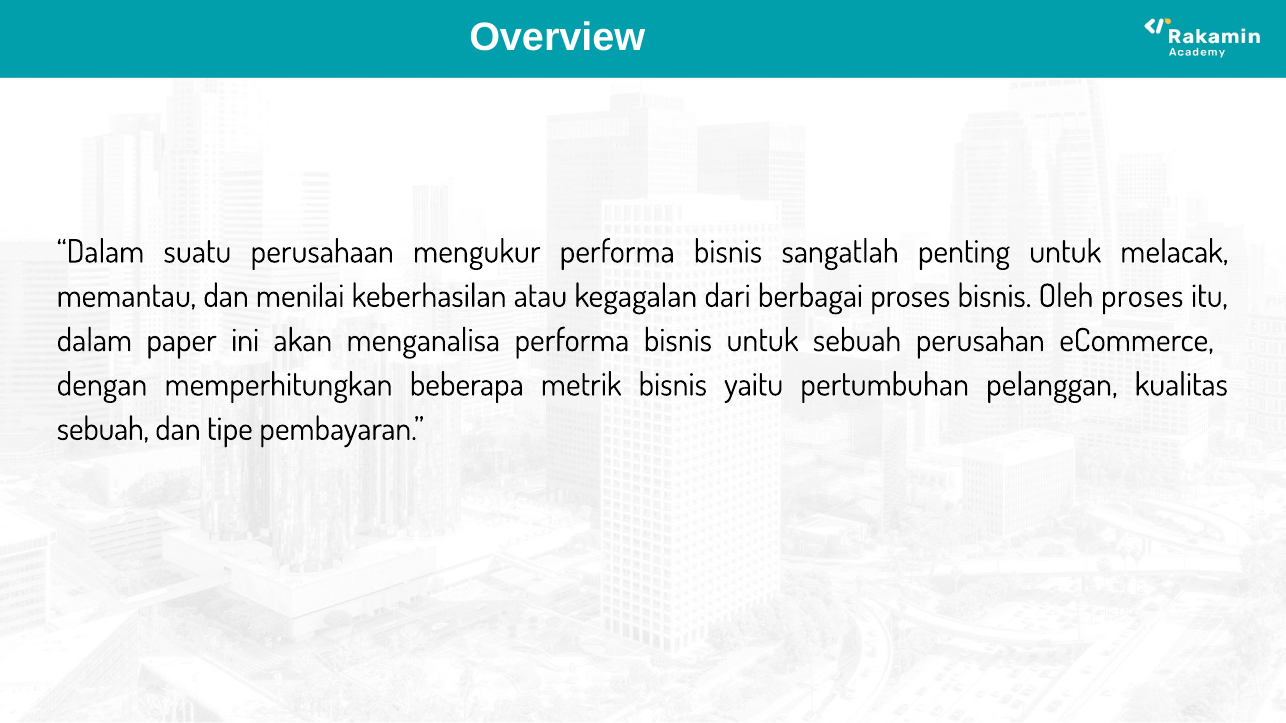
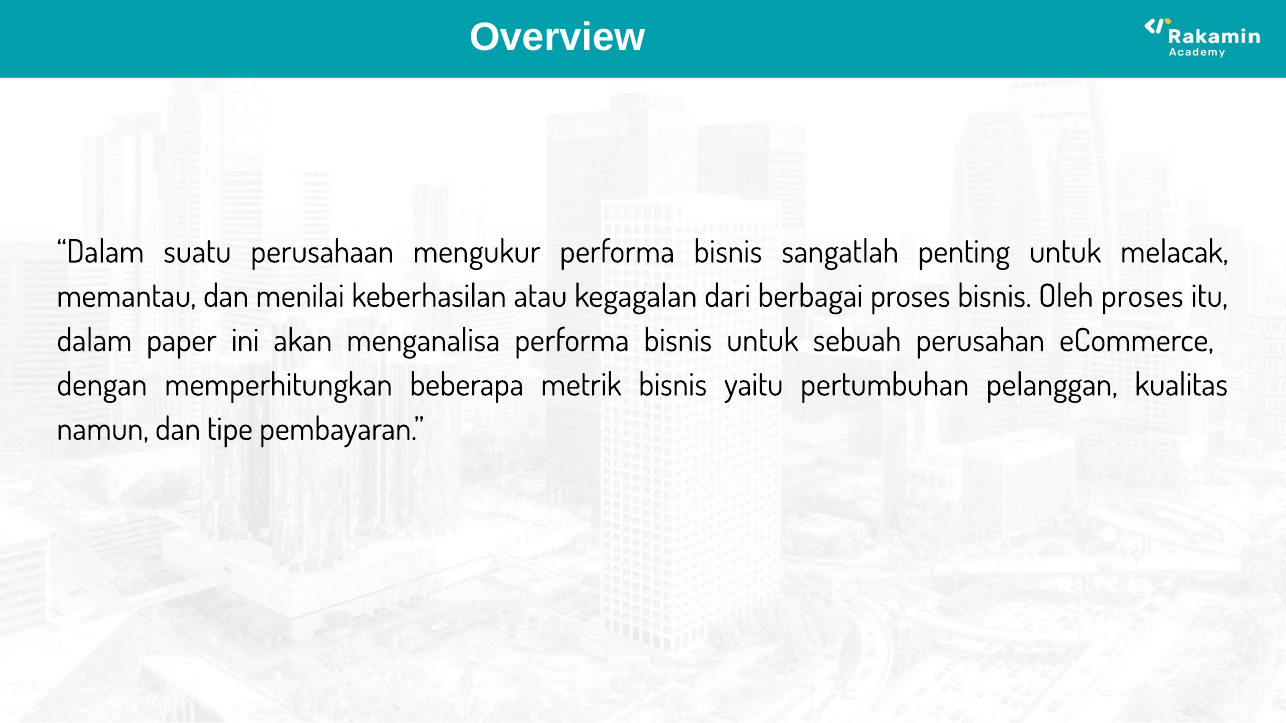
sebuah at (103, 430): sebuah -> namun
